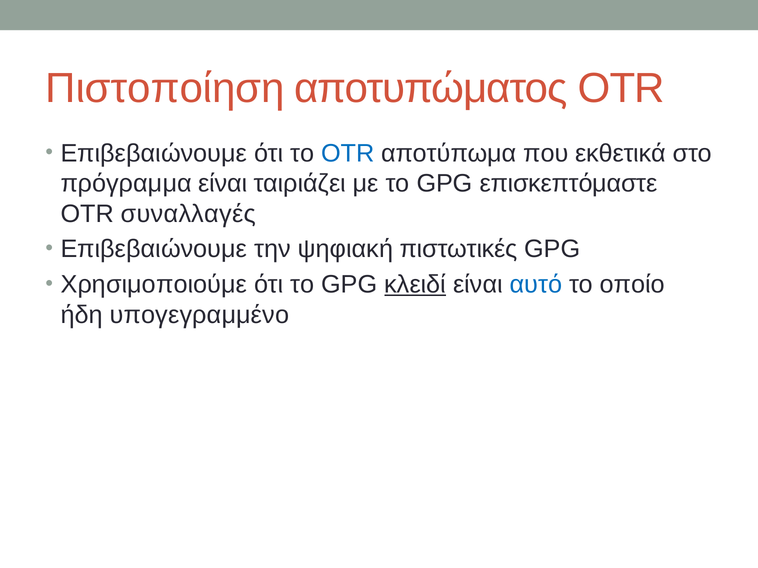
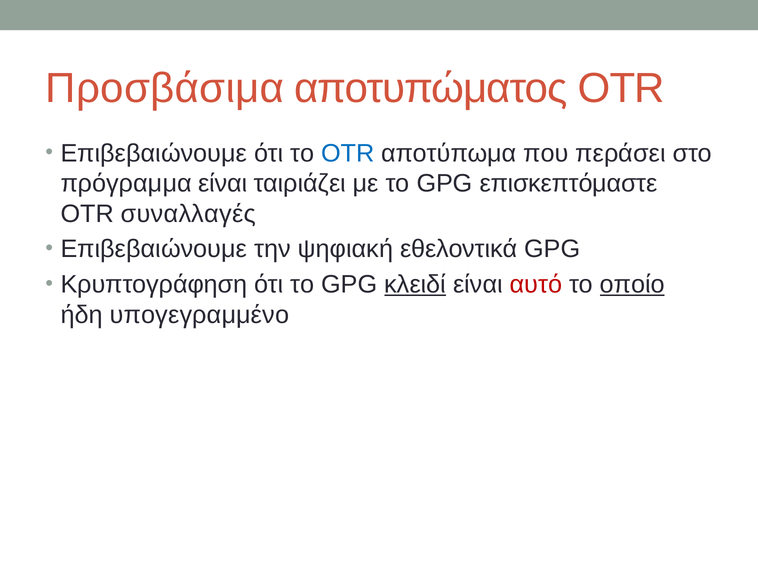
Πιστοποίηση: Πιστοποίηση -> Προσβάσιμα
εκθετικά: εκθετικά -> περάσει
πιστωτικές: πιστωτικές -> εθελοντικά
Χρησιμοποιούμε: Χρησιμοποιούμε -> Κρυπτογράφηση
αυτό colour: blue -> red
οποίο underline: none -> present
